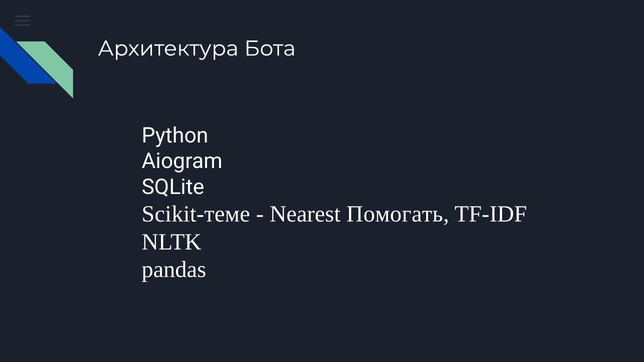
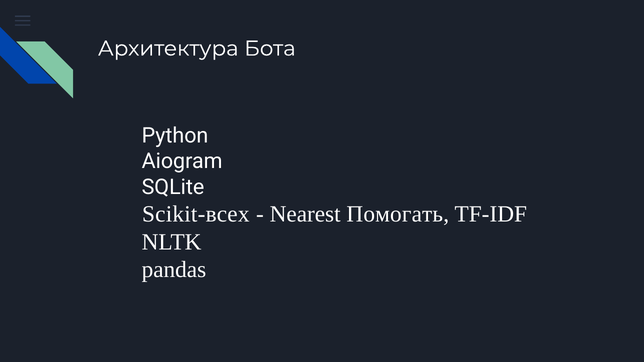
Scikit-теме: Scikit-теме -> Scikit-всех
